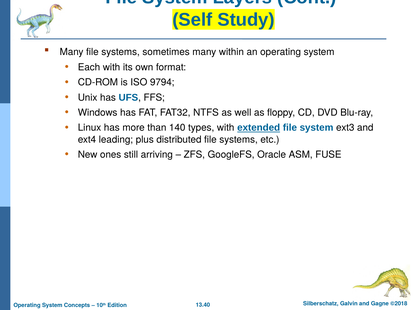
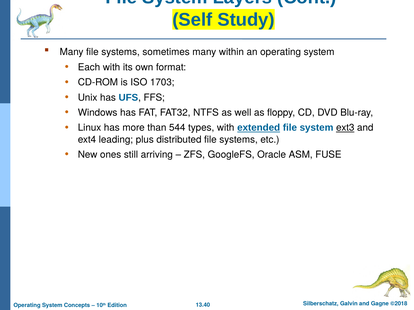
9794: 9794 -> 1703
140: 140 -> 544
ext3 underline: none -> present
